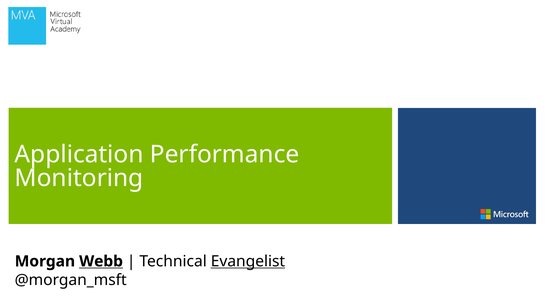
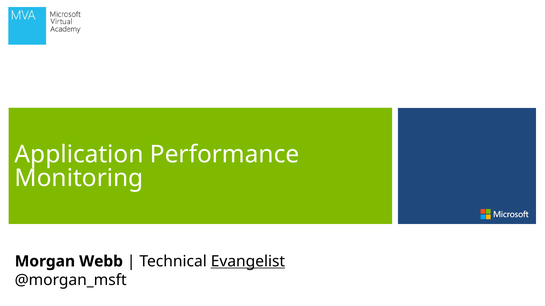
Webb underline: present -> none
